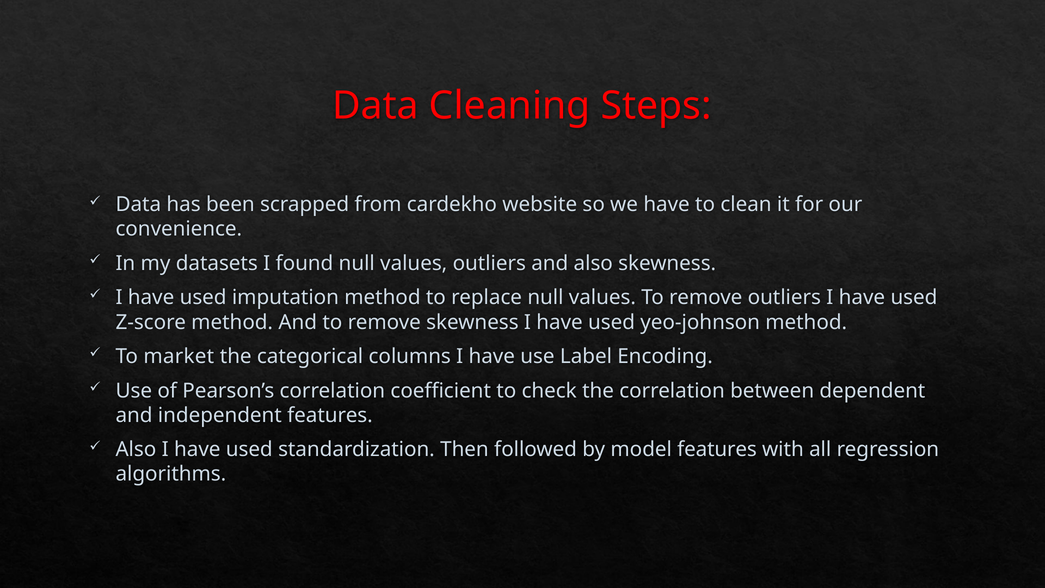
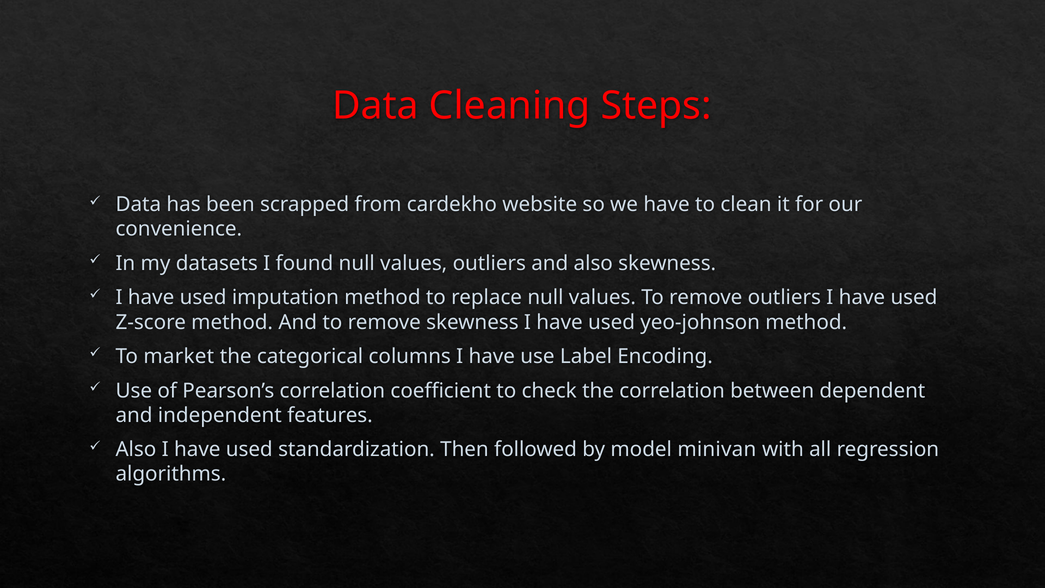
model features: features -> minivan
